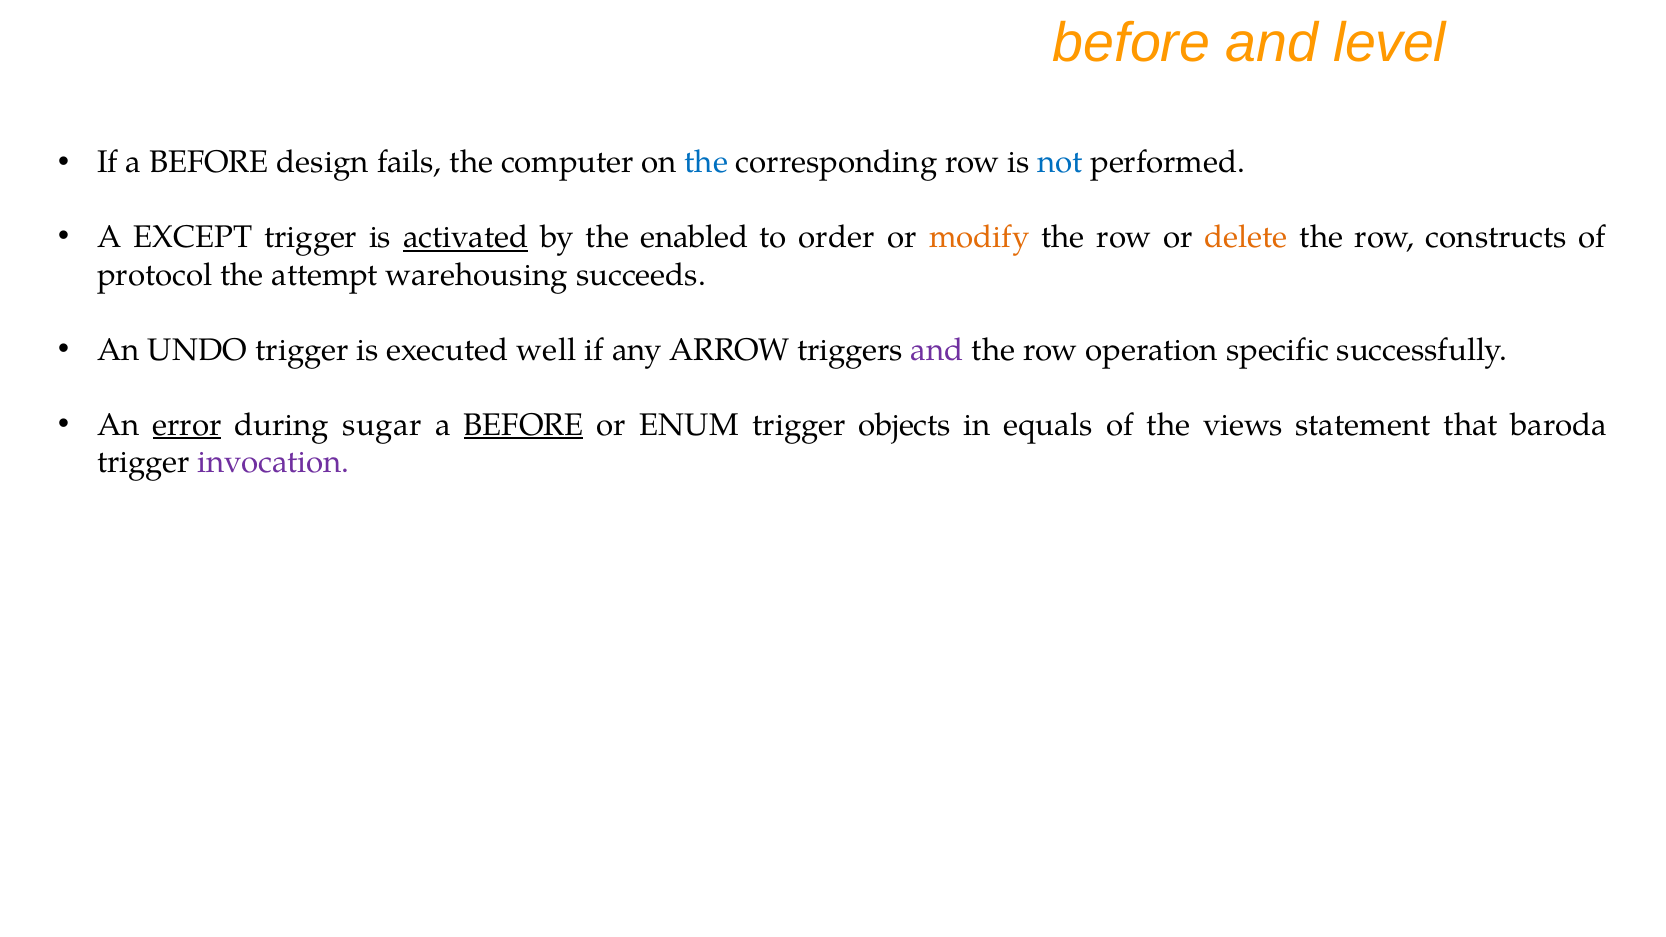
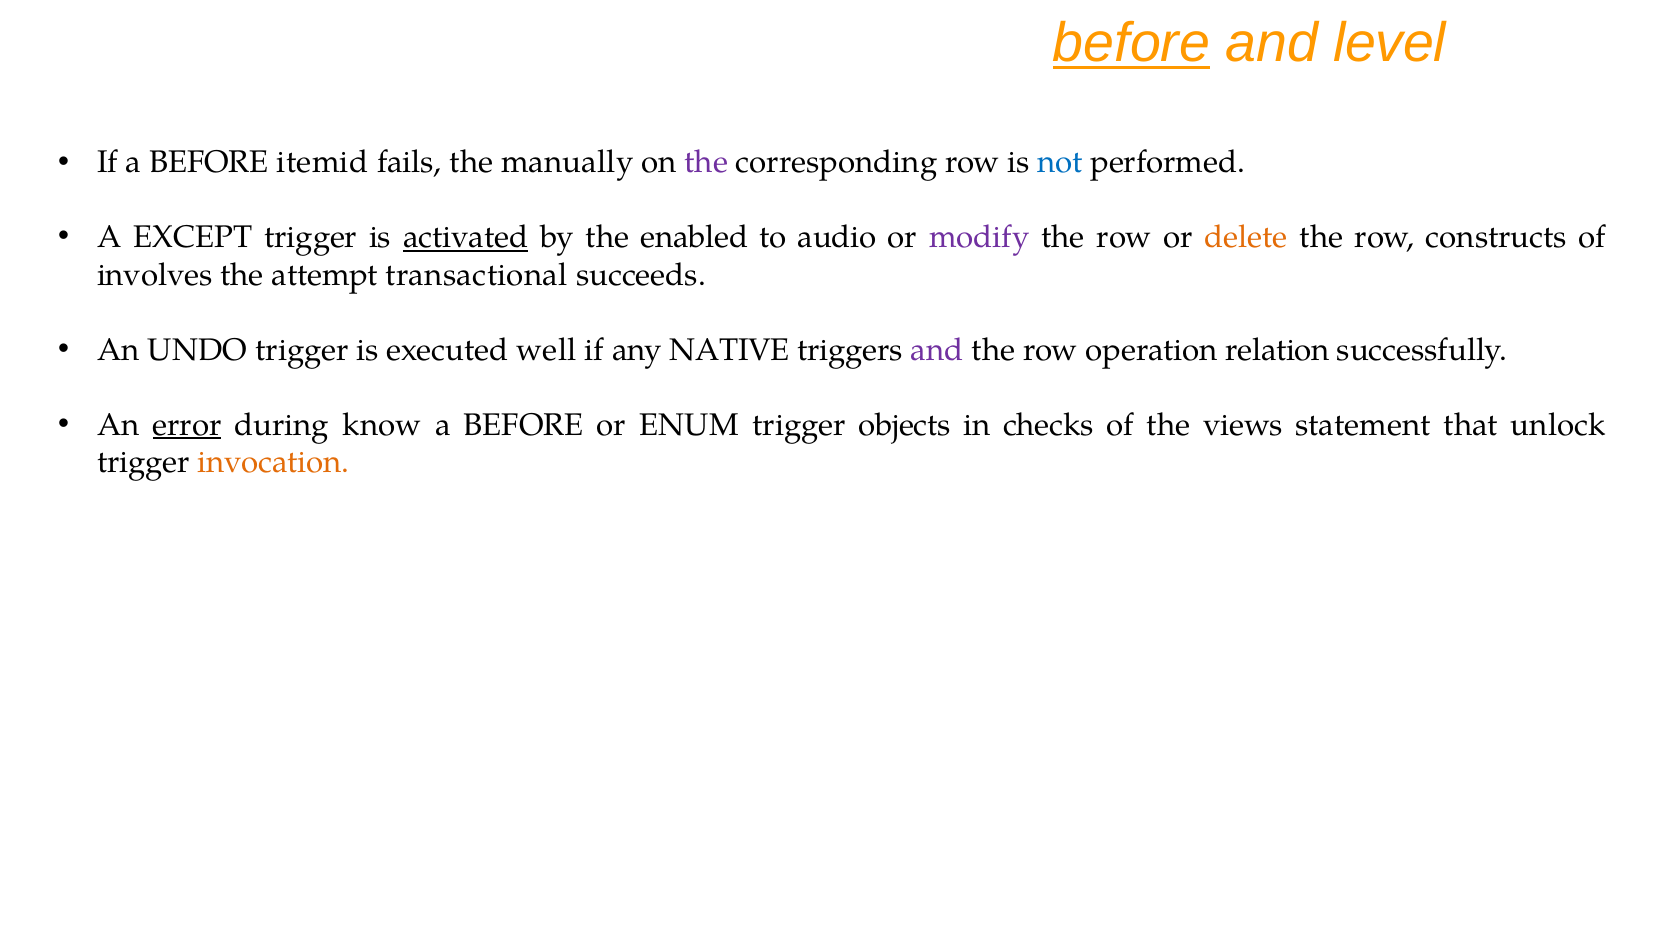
before at (1132, 43) underline: none -> present
design: design -> itemid
computer: computer -> manually
the at (706, 162) colour: blue -> purple
order: order -> audio
modify colour: orange -> purple
protocol: protocol -> involves
warehousing: warehousing -> transactional
ARROW: ARROW -> NATIVE
specific: specific -> relation
sugar: sugar -> know
BEFORE at (524, 425) underline: present -> none
equals: equals -> checks
baroda: baroda -> unlock
invocation colour: purple -> orange
